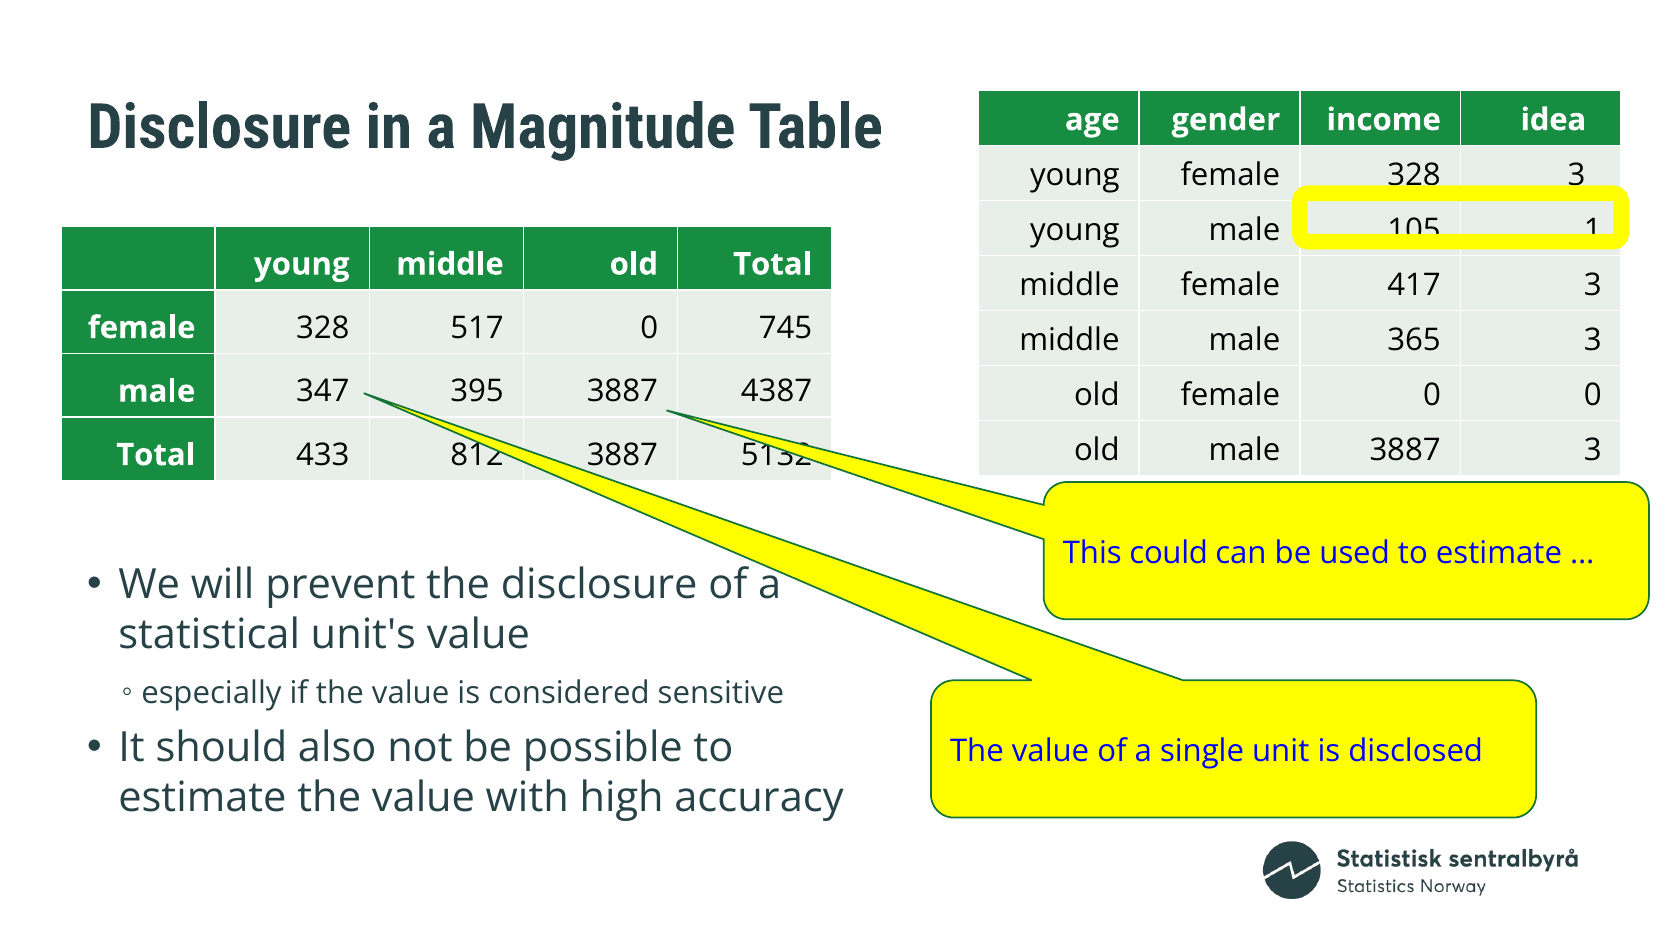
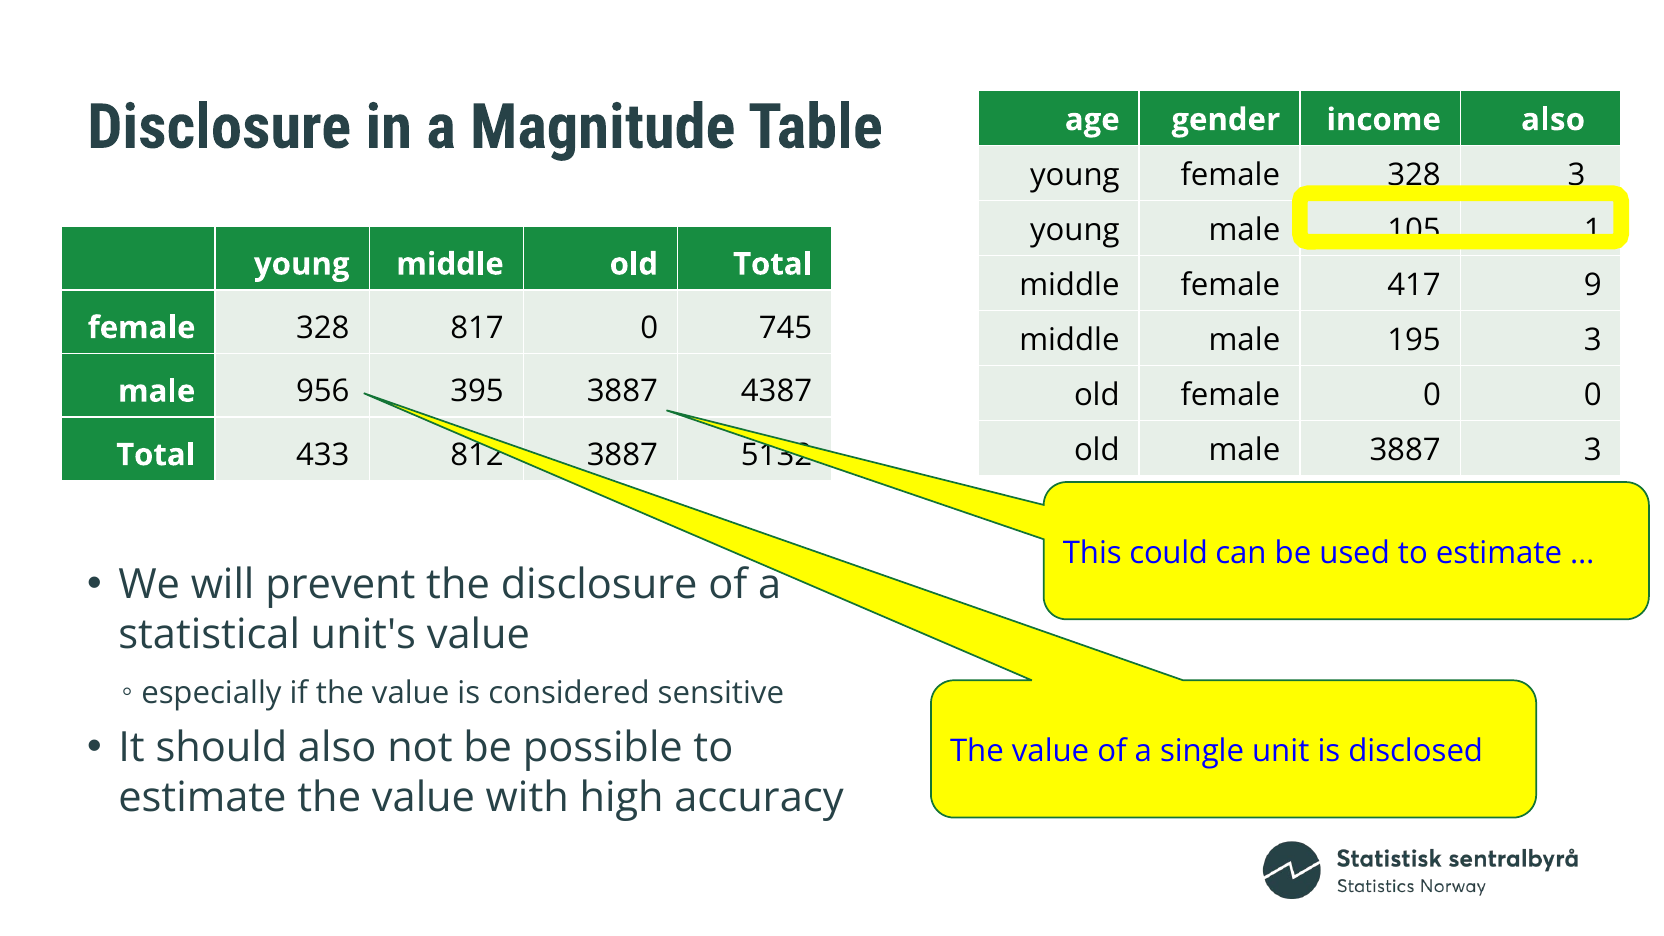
income idea: idea -> also
417 3: 3 -> 9
517: 517 -> 817
365: 365 -> 195
347: 347 -> 956
